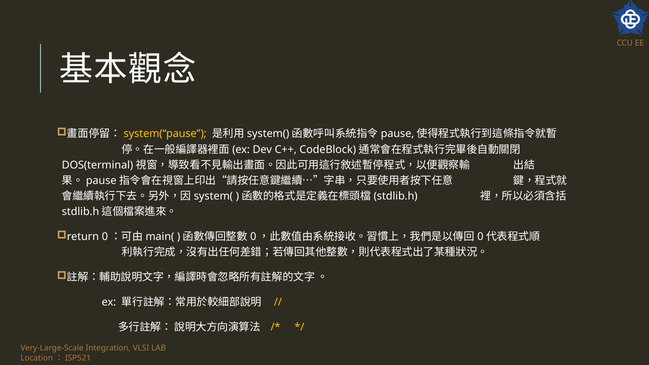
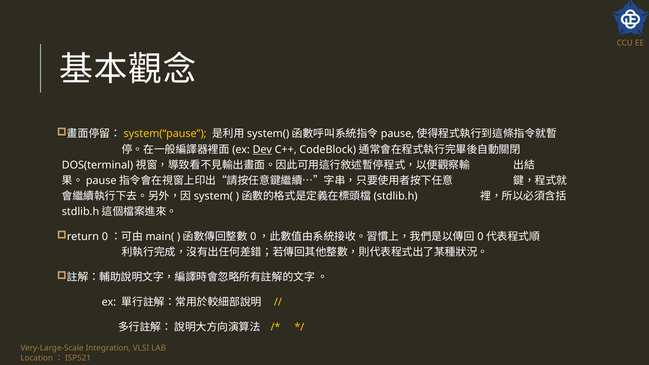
Dev underline: none -> present
